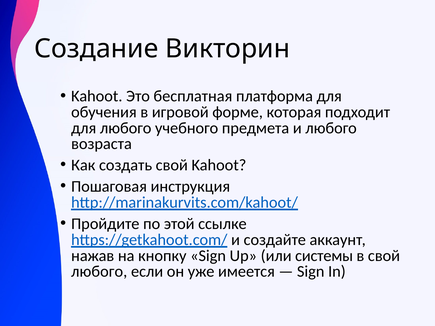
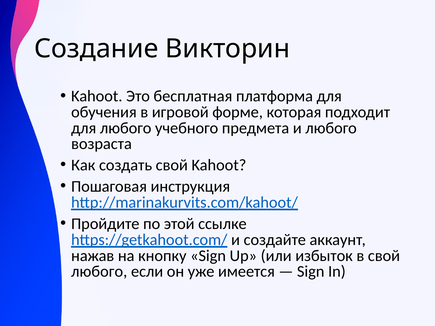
системы: системы -> избыток
